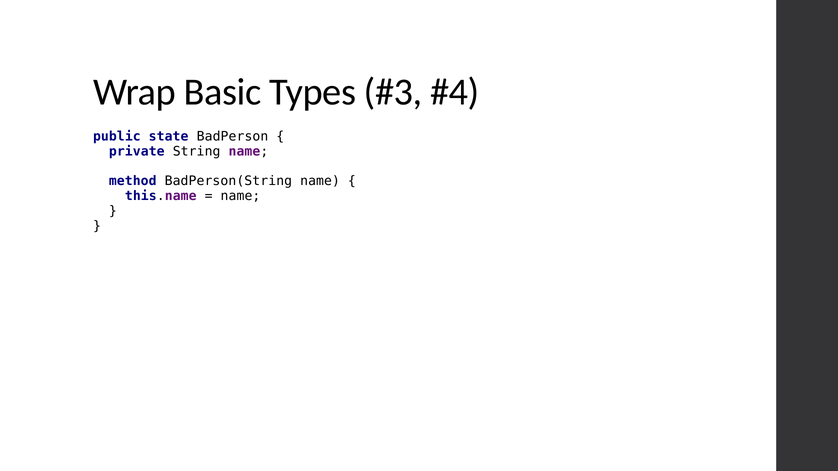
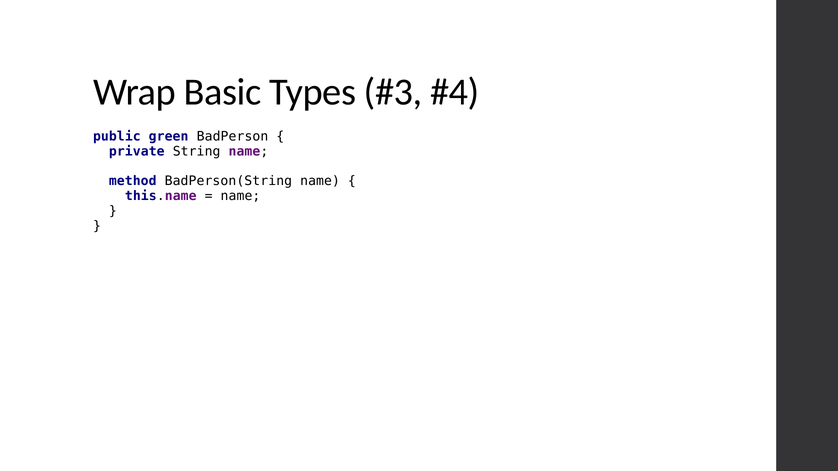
state: state -> green
